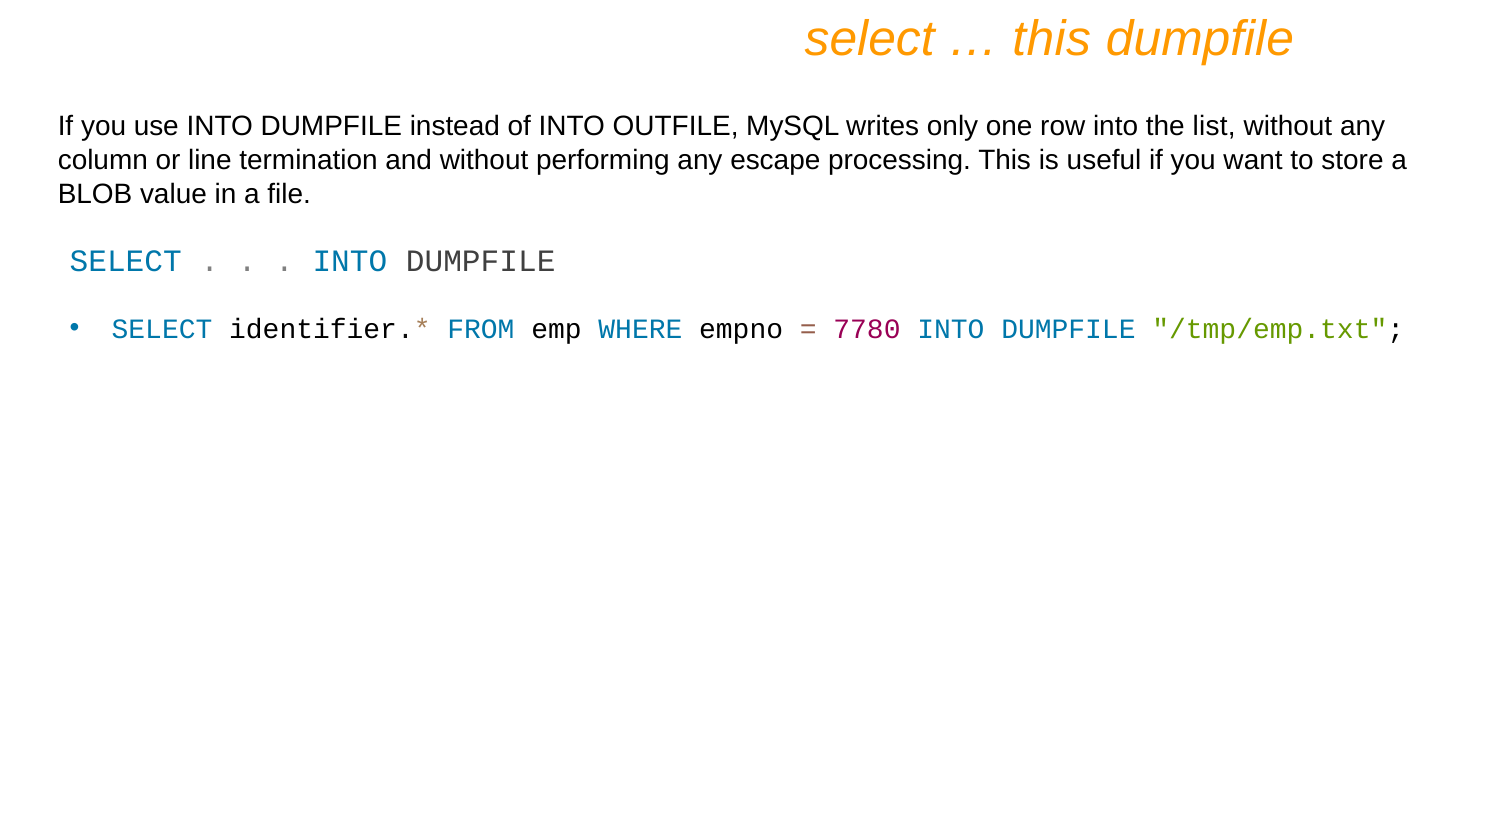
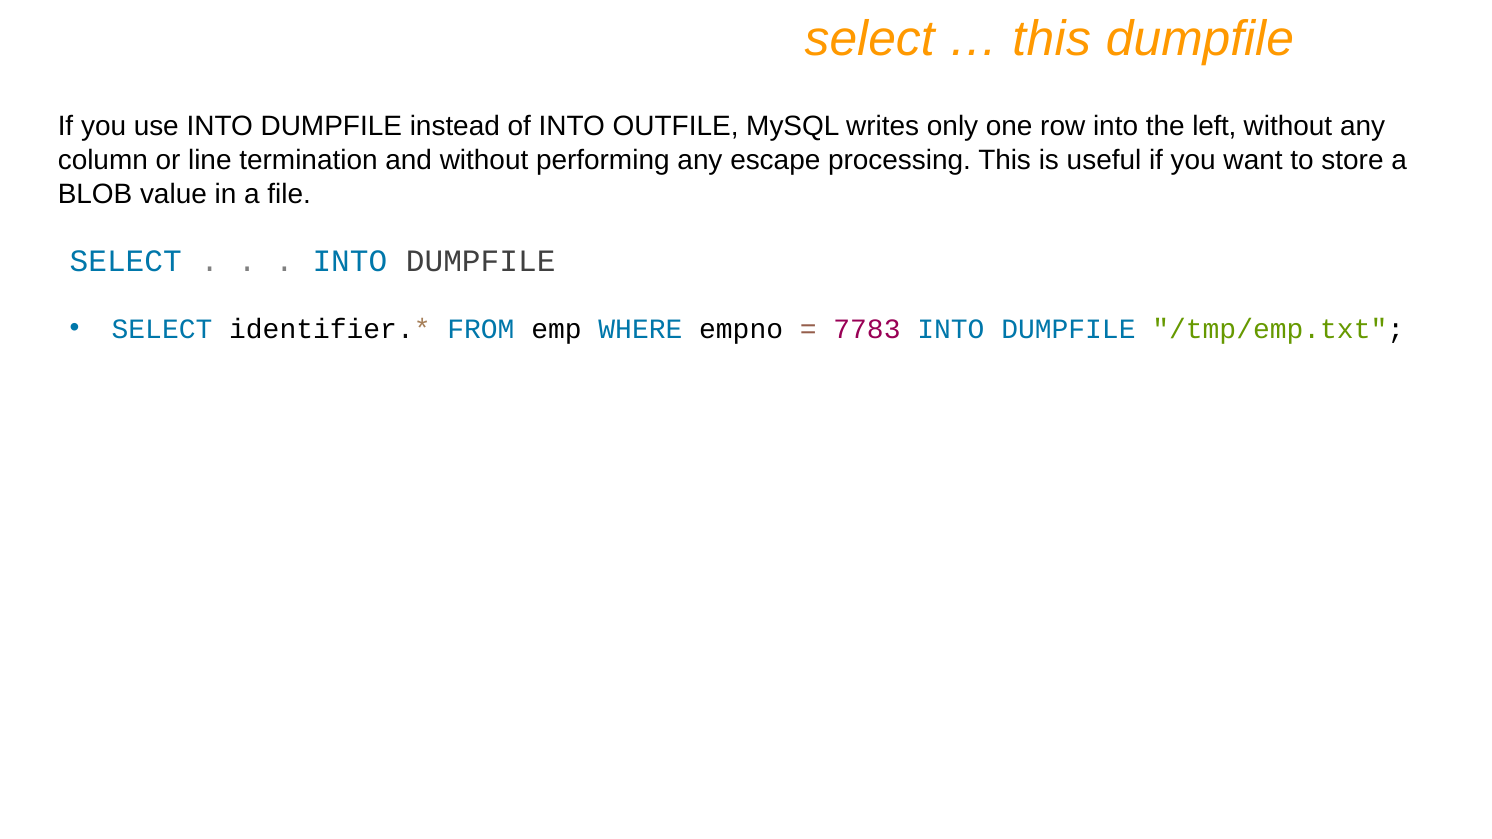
list: list -> left
7780: 7780 -> 7783
